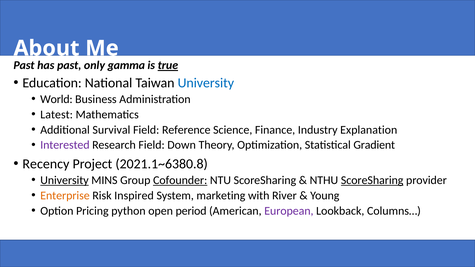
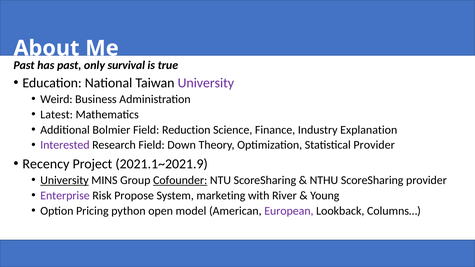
gamma: gamma -> survival
true underline: present -> none
University at (206, 83) colour: blue -> purple
World: World -> Weird
Survival: Survival -> Bolmier
Reference: Reference -> Reduction
Statistical Gradient: Gradient -> Provider
2021.1~6380.8: 2021.1~6380.8 -> 2021.1~2021.9
ScoreSharing at (372, 180) underline: present -> none
Enterprise colour: orange -> purple
Inspired: Inspired -> Propose
period: period -> model
